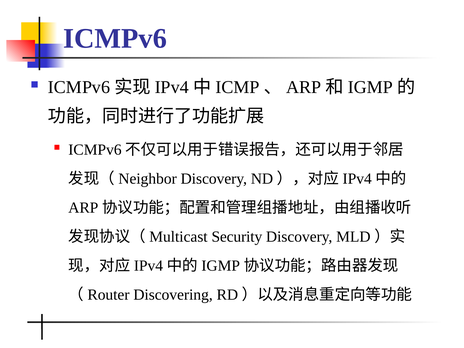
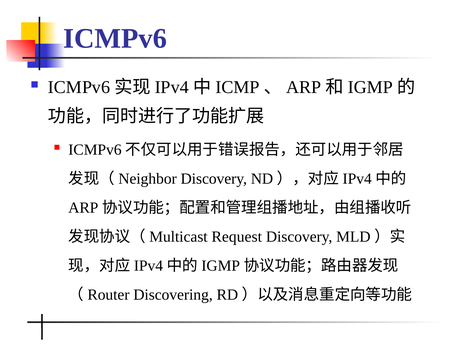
Security: Security -> Request
